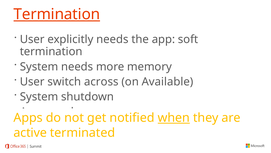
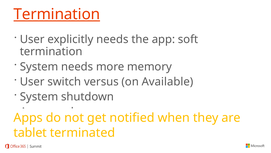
across: across -> versus
when underline: present -> none
active: active -> tablet
